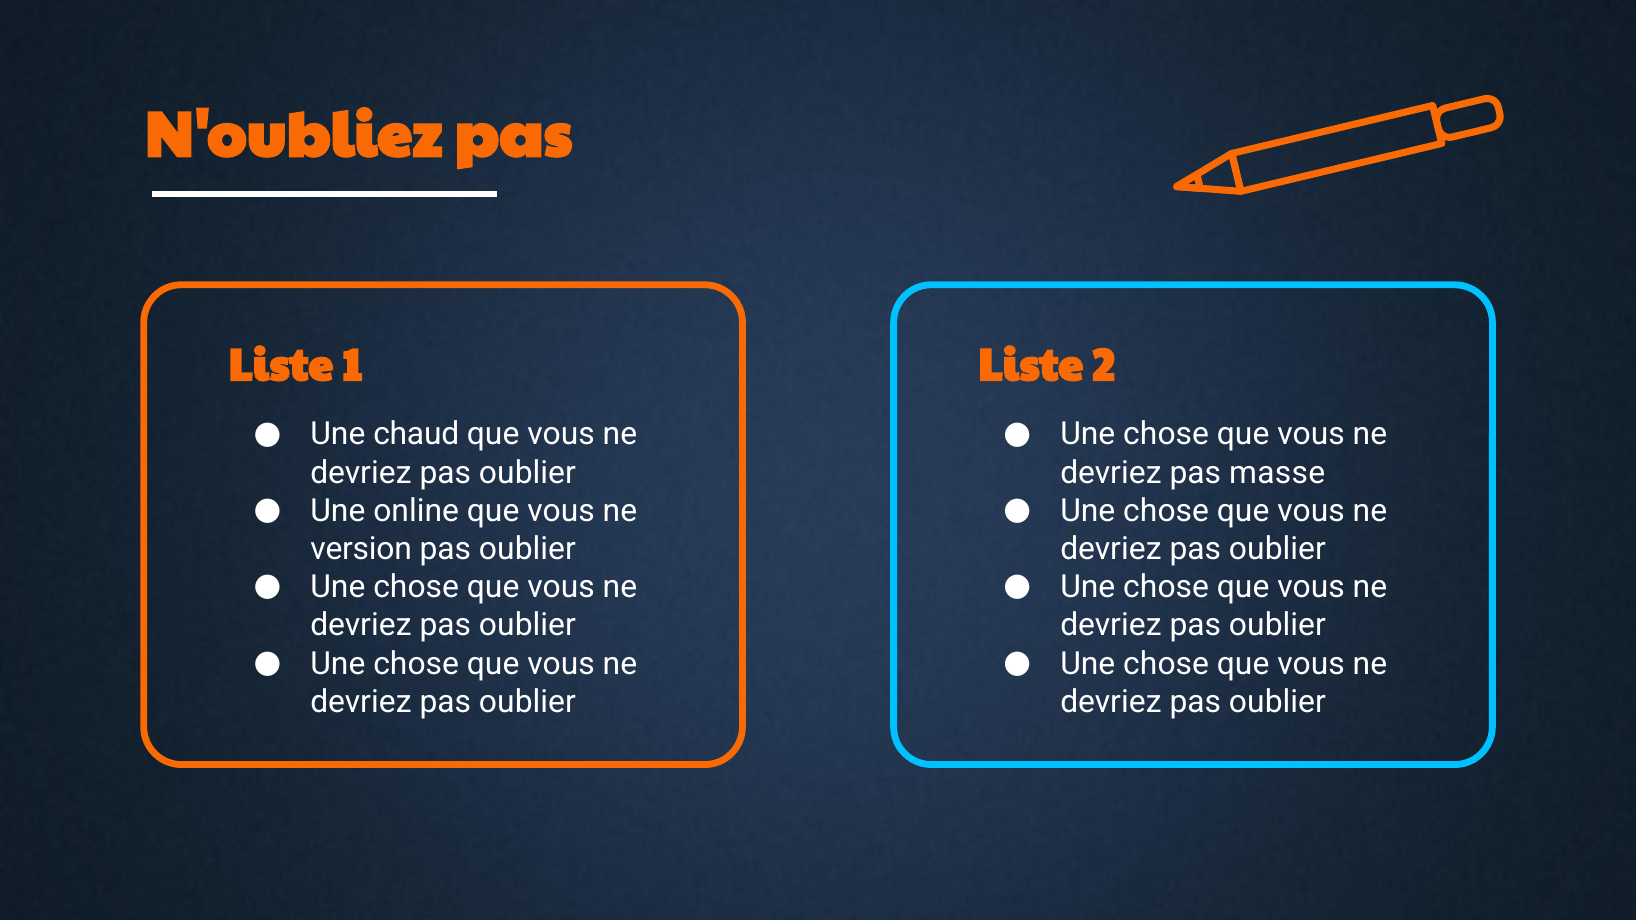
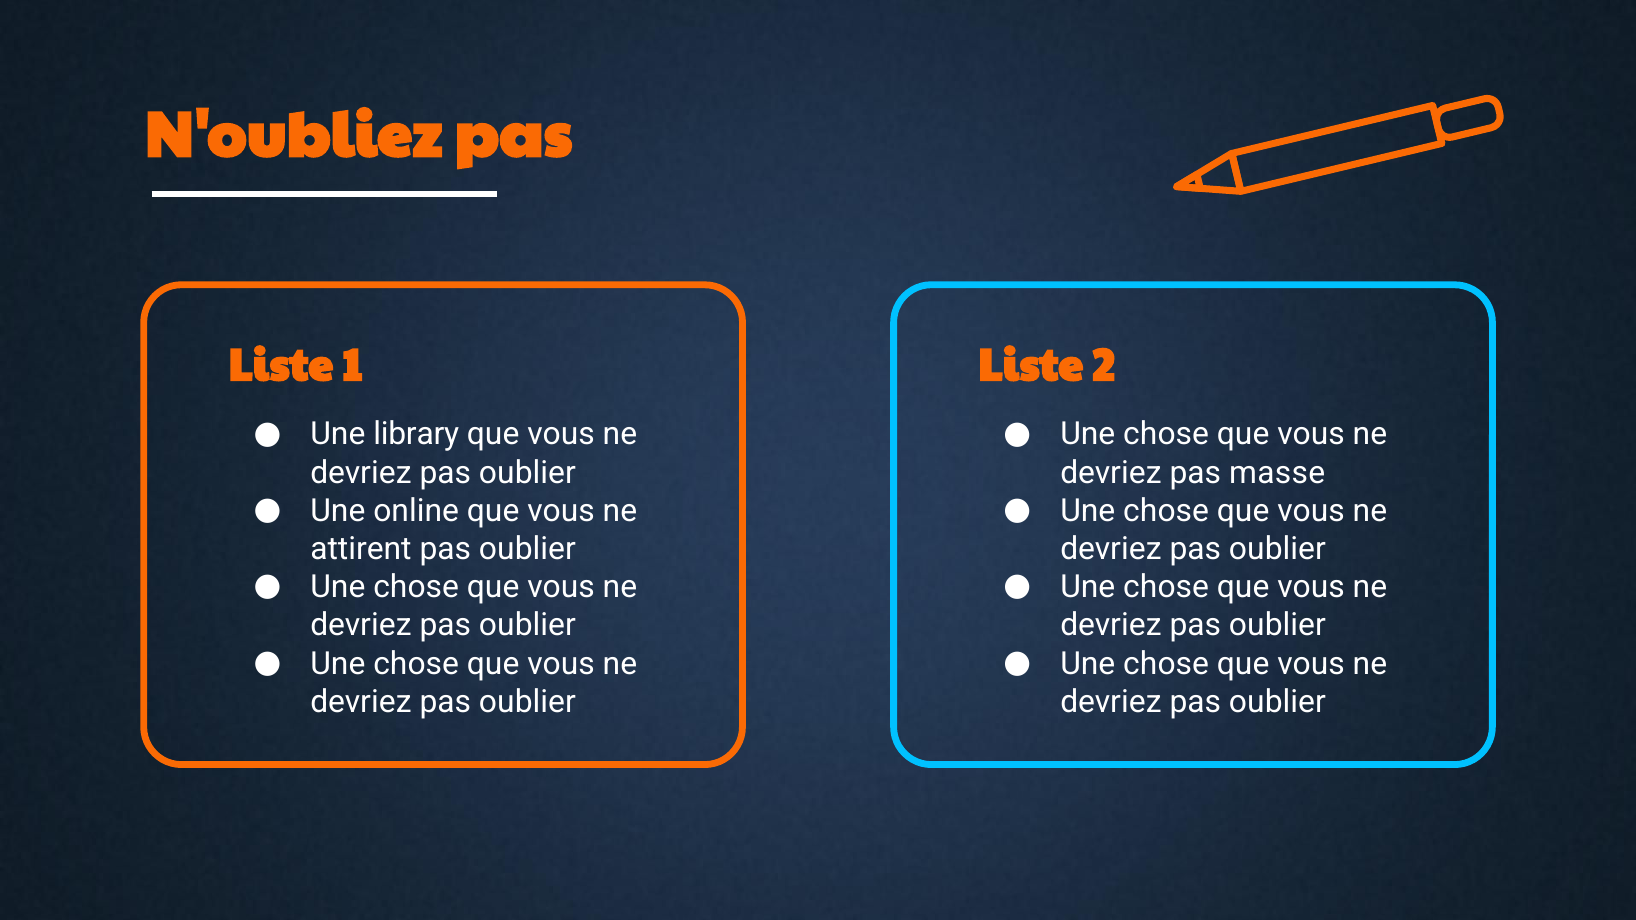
chaud: chaud -> library
version: version -> attirent
